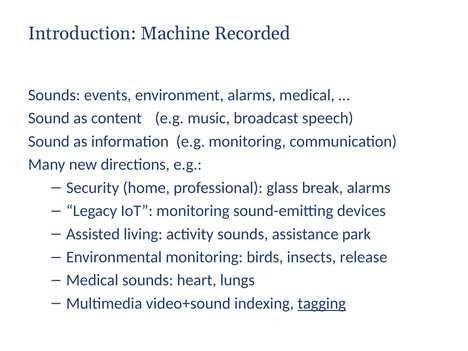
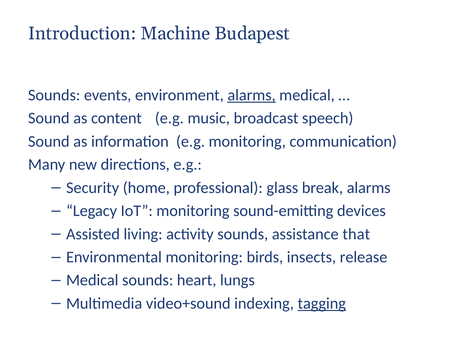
Recorded: Recorded -> Budapest
alarms at (252, 95) underline: none -> present
park: park -> that
